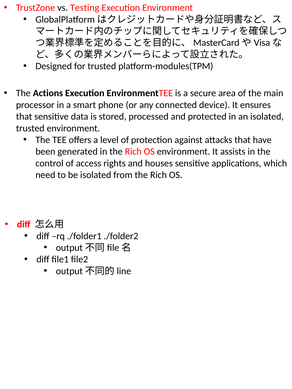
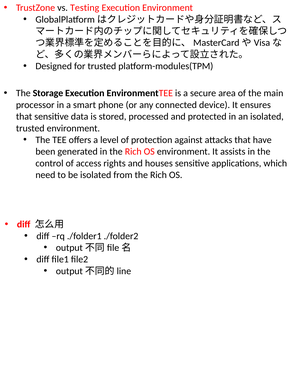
Actions: Actions -> Storage
